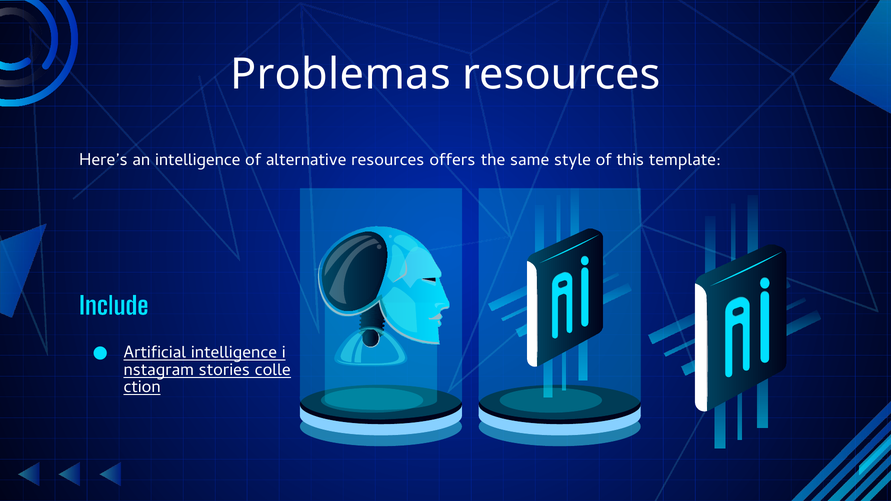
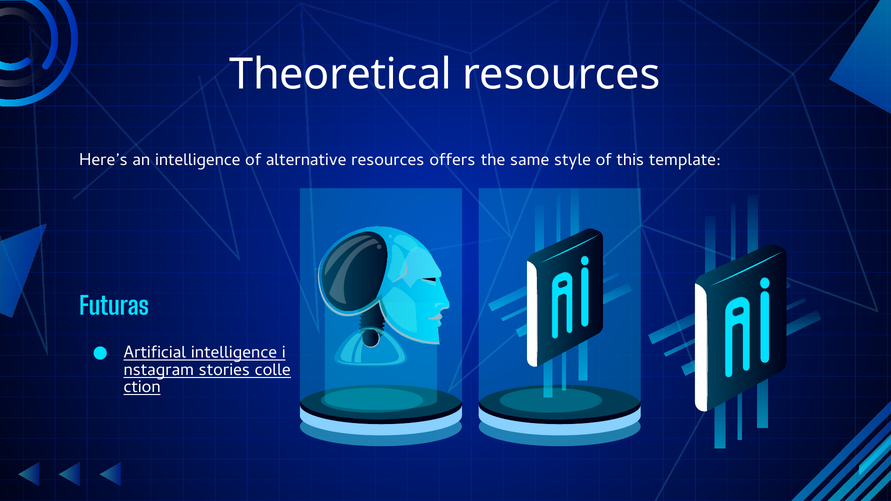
Problemas: Problemas -> Theoretical
Include: Include -> Futuras
